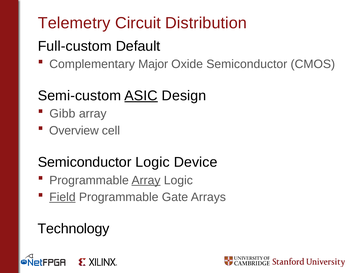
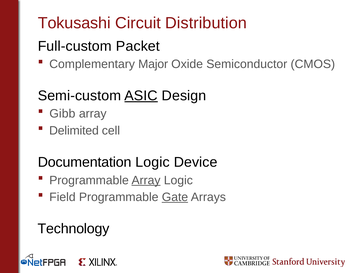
Telemetry: Telemetry -> Tokusashi
Default: Default -> Packet
Overview: Overview -> Delimited
Semiconductor at (85, 162): Semiconductor -> Documentation
Field underline: present -> none
Gate underline: none -> present
